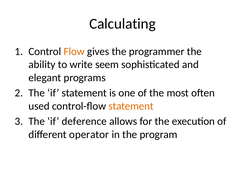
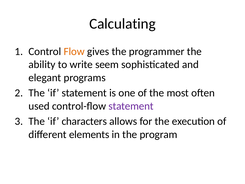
statement at (131, 106) colour: orange -> purple
deference: deference -> characters
operator: operator -> elements
